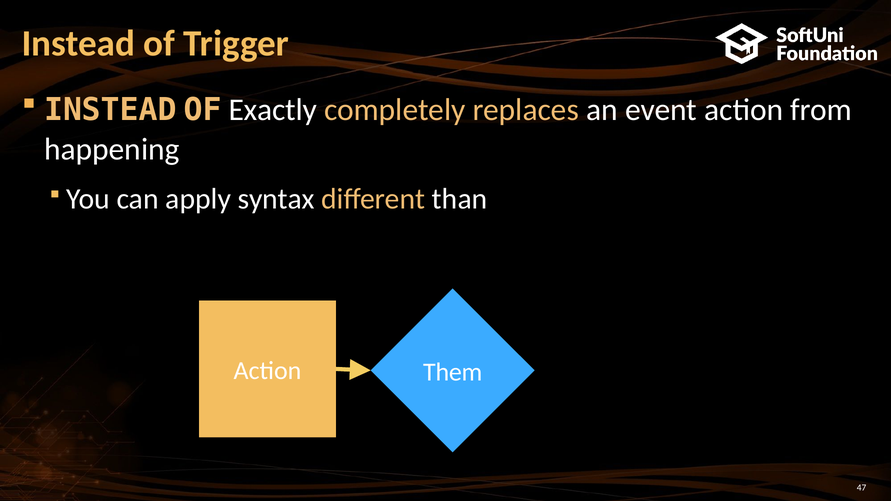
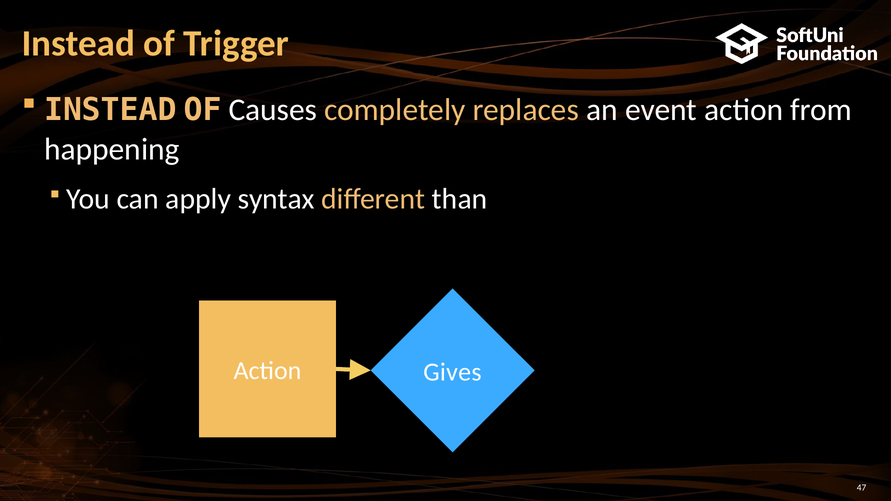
Exactly: Exactly -> Causes
Them: Them -> Gives
